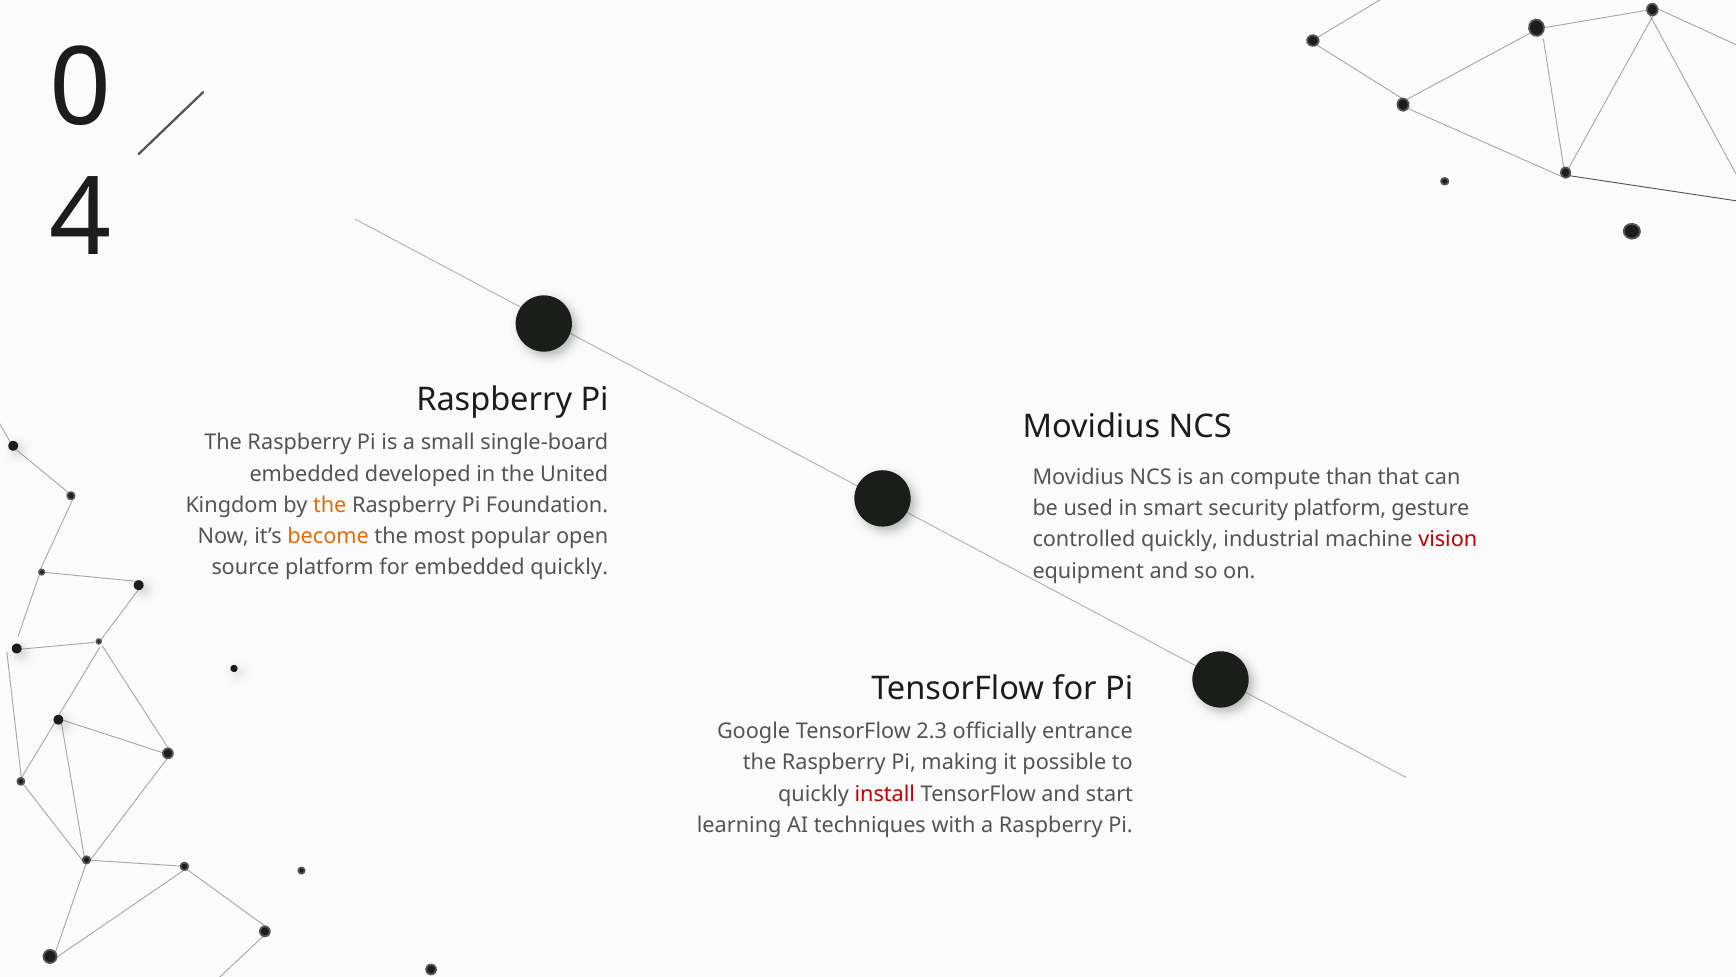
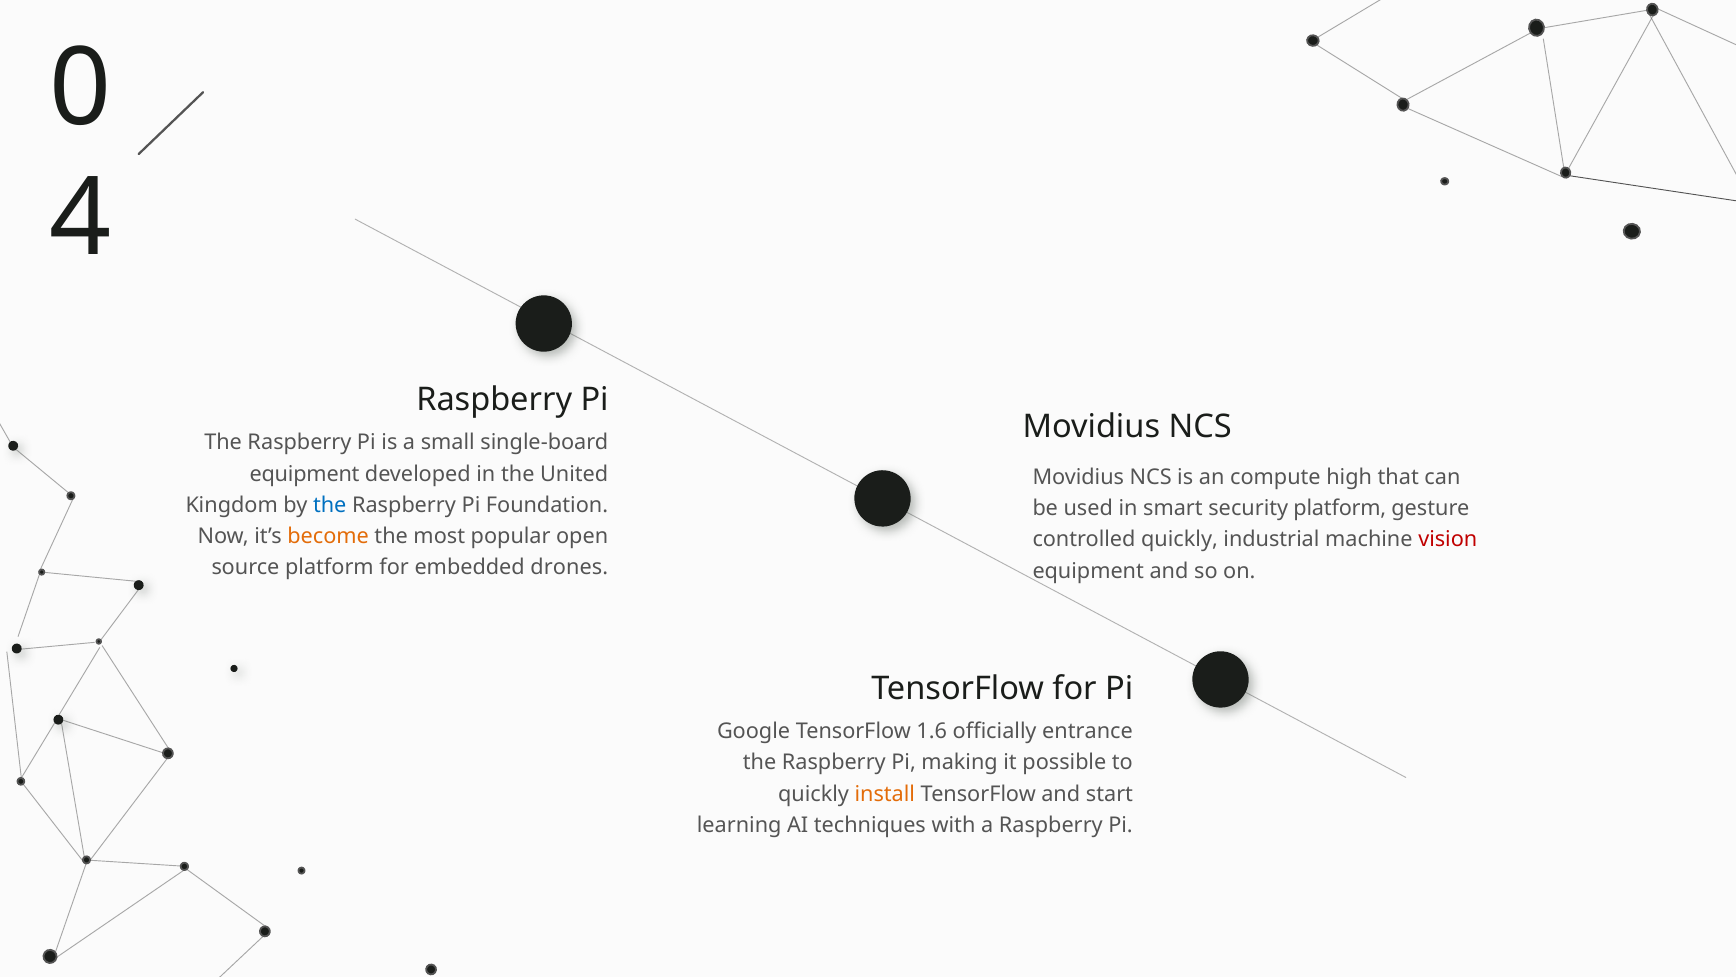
embedded at (304, 474): embedded -> equipment
than: than -> high
the at (330, 505) colour: orange -> blue
embedded quickly: quickly -> drones
2.3: 2.3 -> 1.6
install colour: red -> orange
